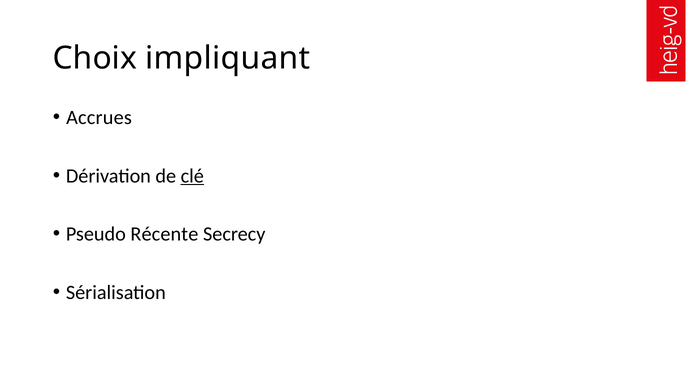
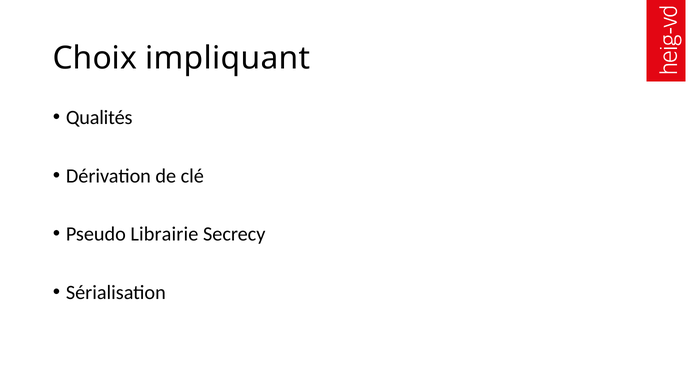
Accrues: Accrues -> Qualités
clé underline: present -> none
Récente: Récente -> Librairie
